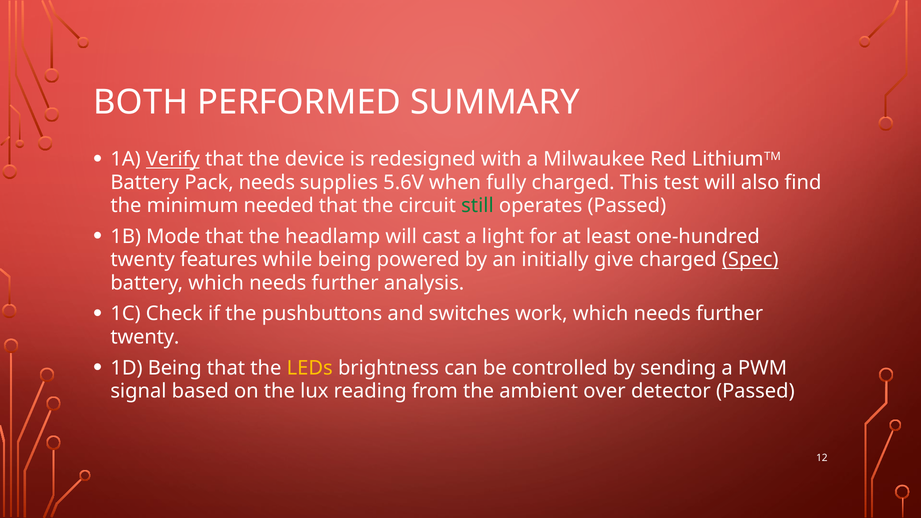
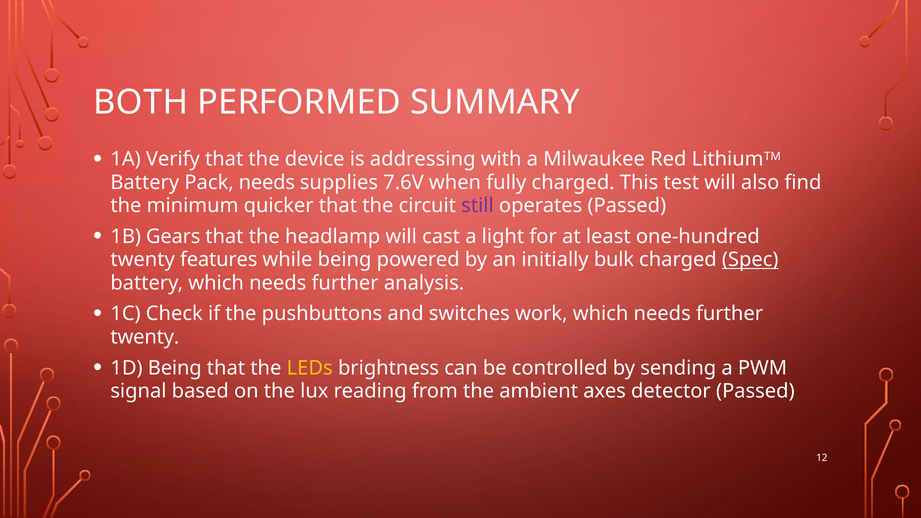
Verify underline: present -> none
redesigned: redesigned -> addressing
5.6V: 5.6V -> 7.6V
needed: needed -> quicker
still colour: green -> purple
Mode: Mode -> Gears
give: give -> bulk
over: over -> axes
